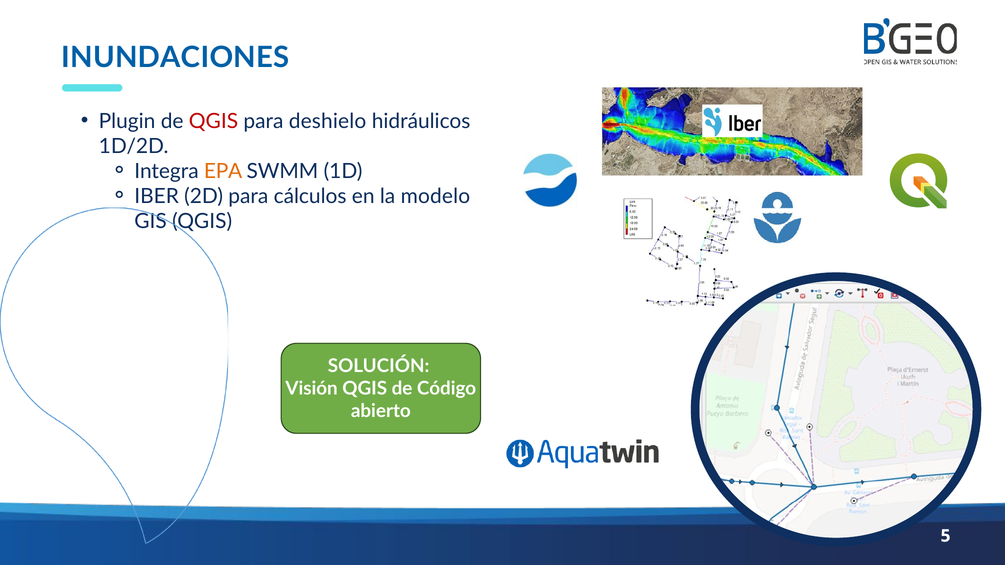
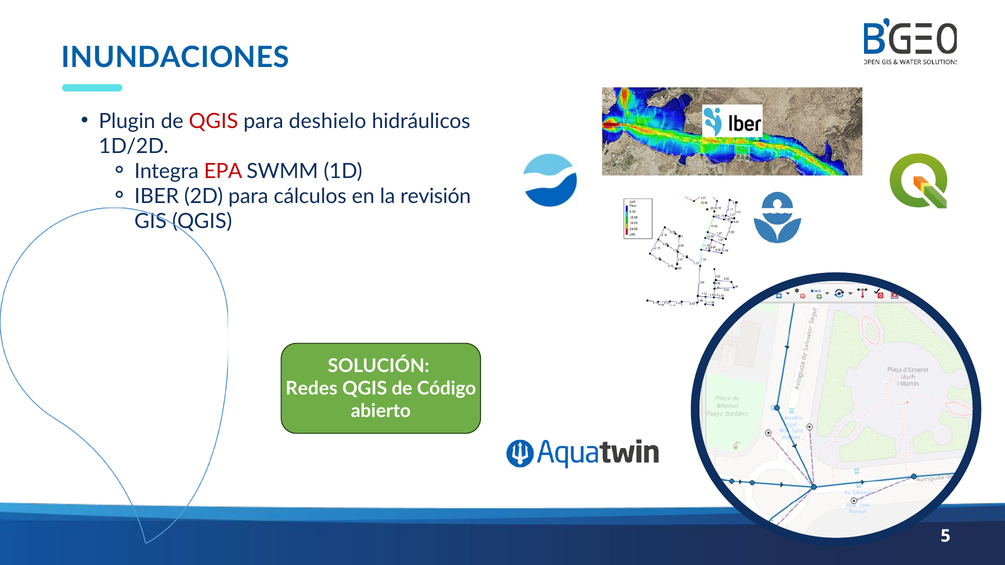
EPA colour: orange -> red
modelo: modelo -> revisión
Visión: Visión -> Redes
